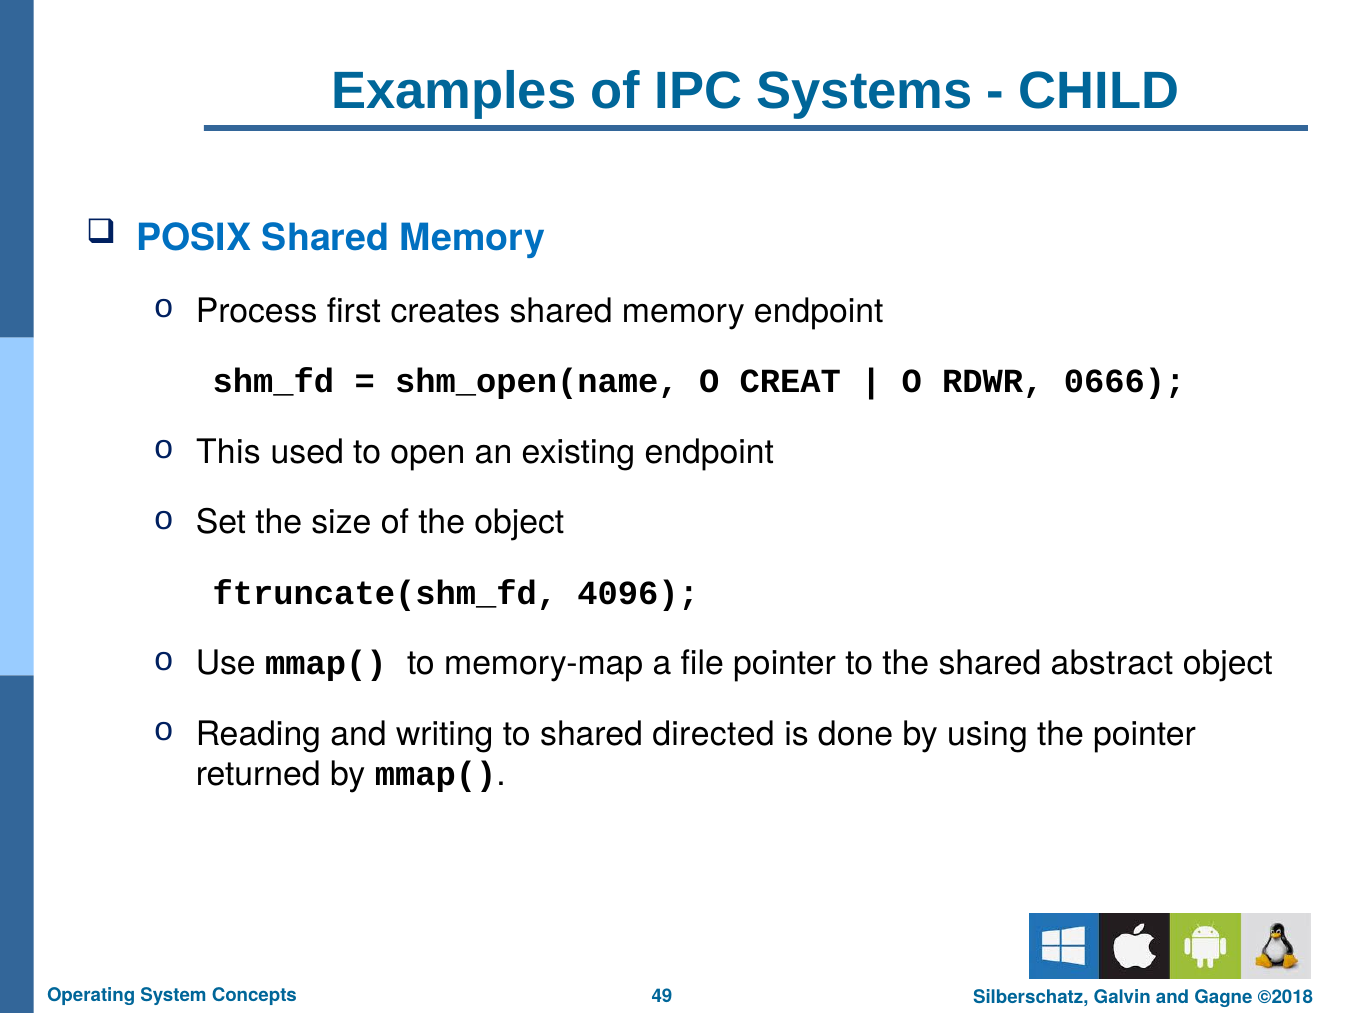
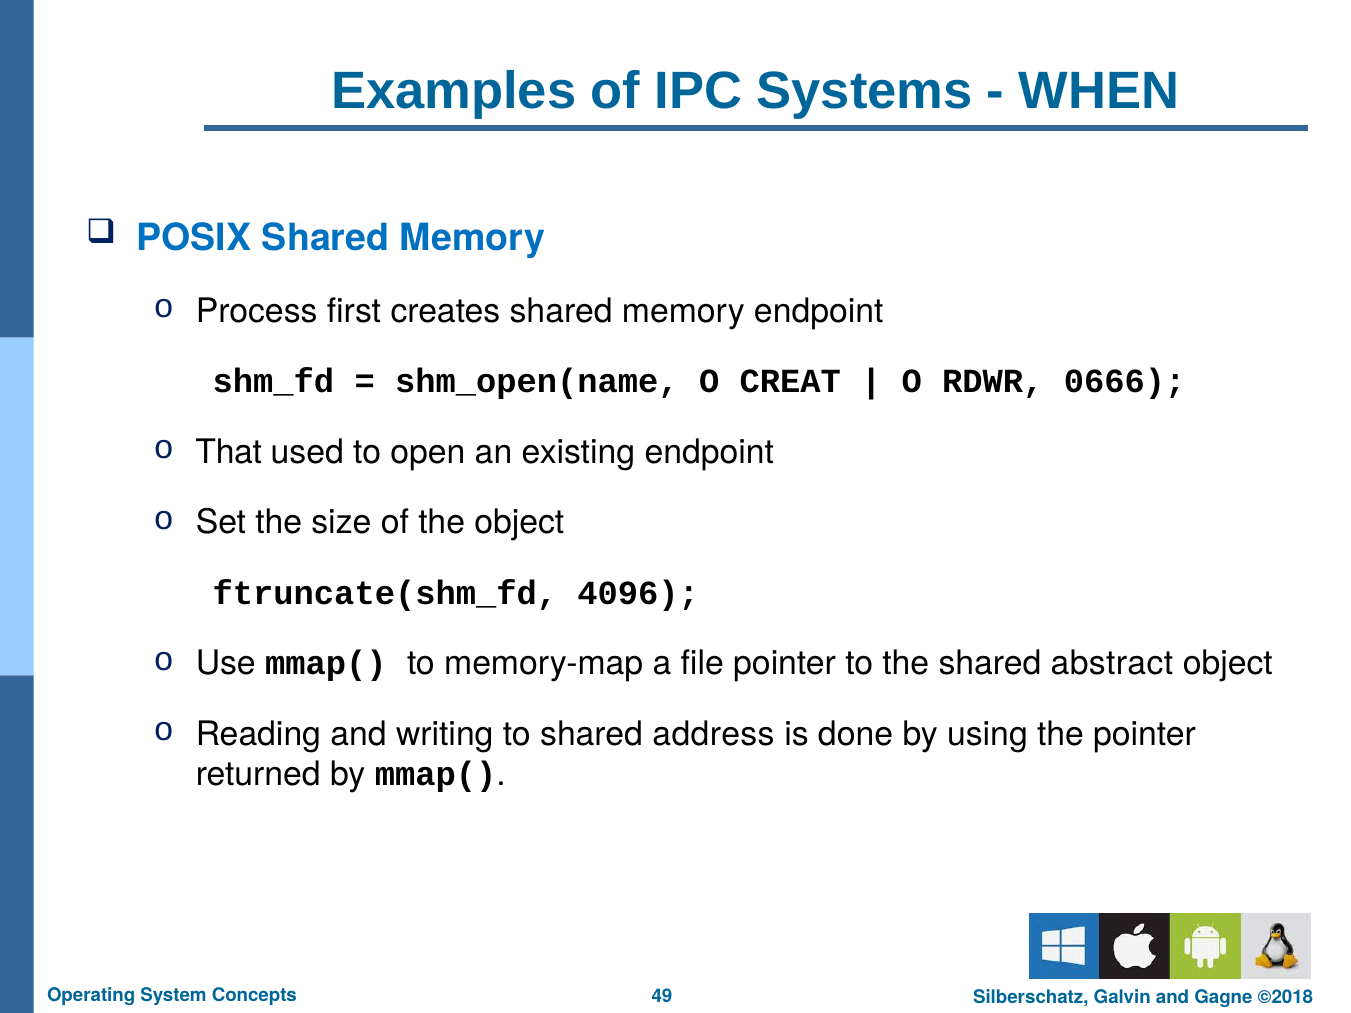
CHILD: CHILD -> WHEN
This: This -> That
directed: directed -> address
